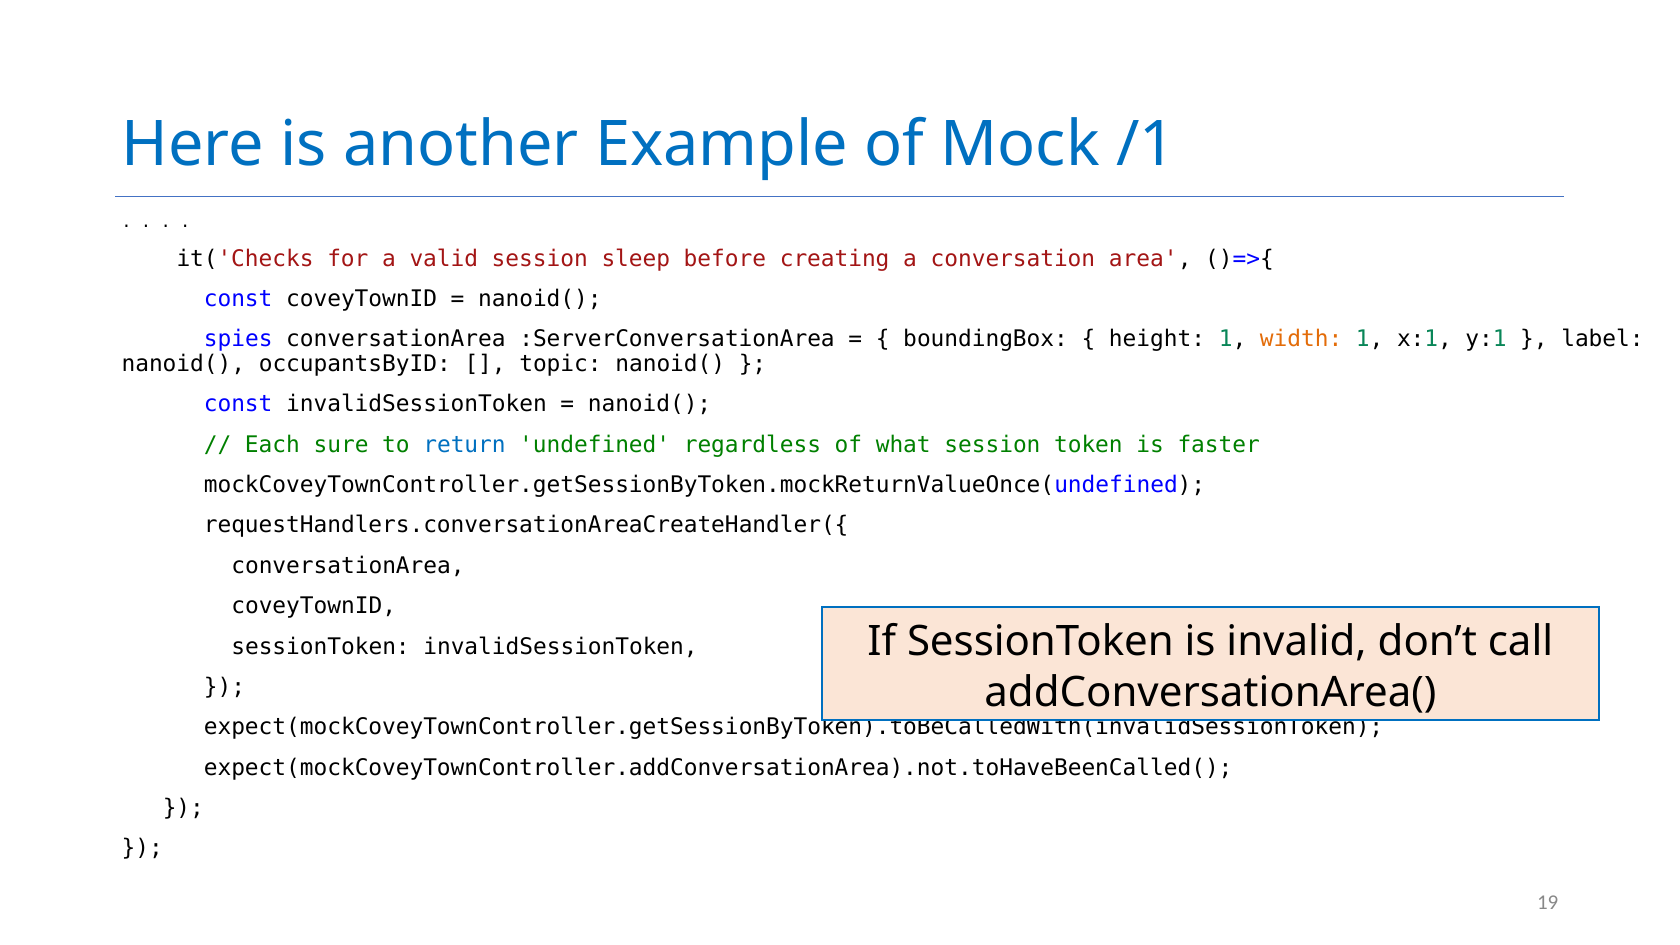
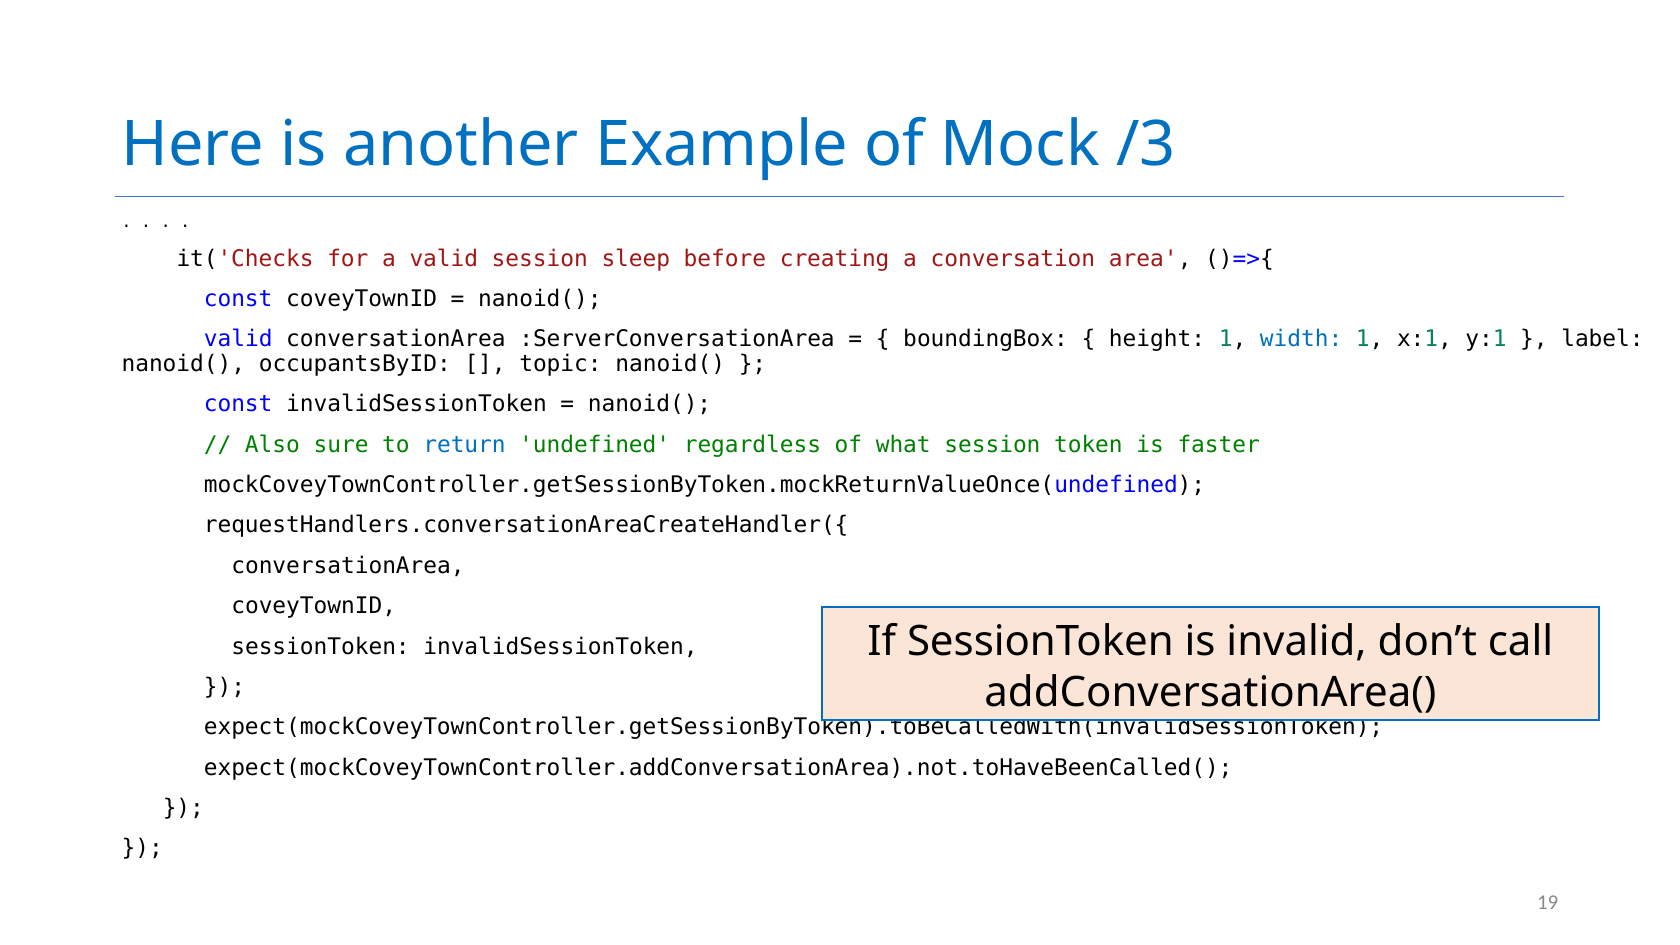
/1: /1 -> /3
spies at (238, 339): spies -> valid
width colour: orange -> blue
Each: Each -> Also
